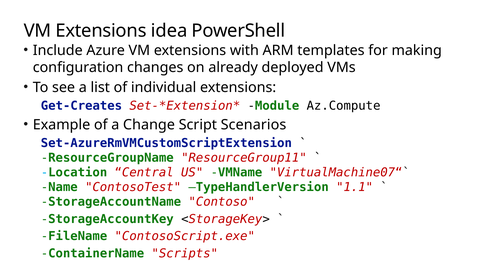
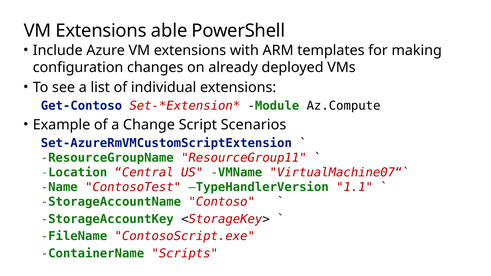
idea: idea -> able
Get-Creates: Get-Creates -> Get-Contoso
